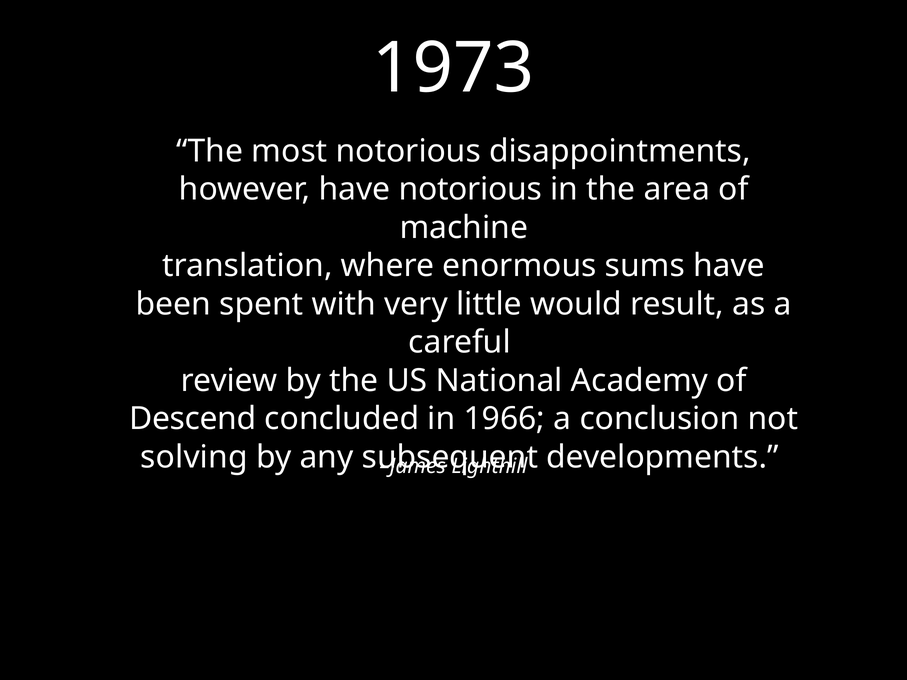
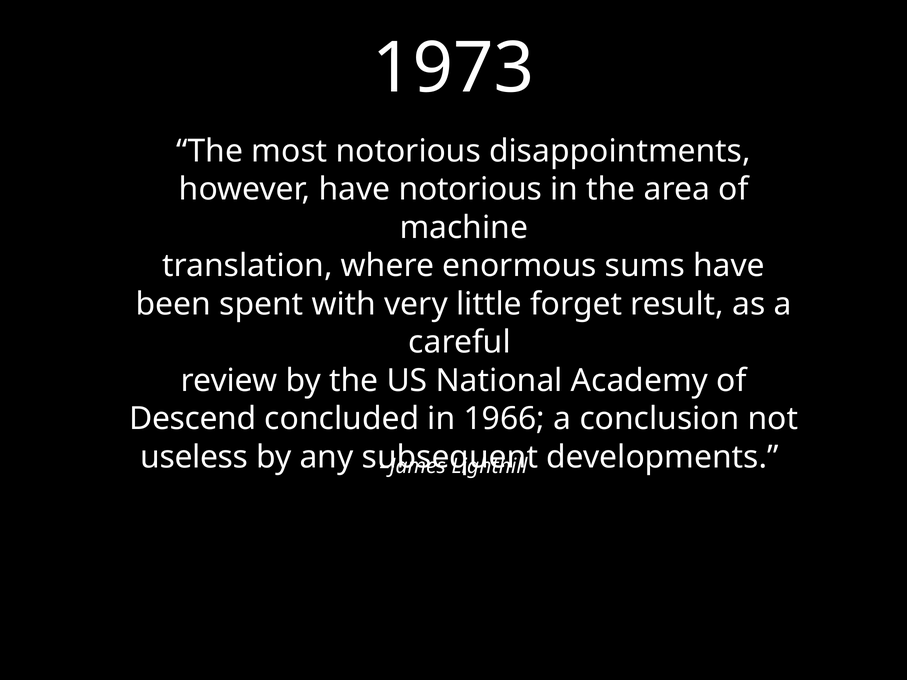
would: would -> forget
solving: solving -> useless
